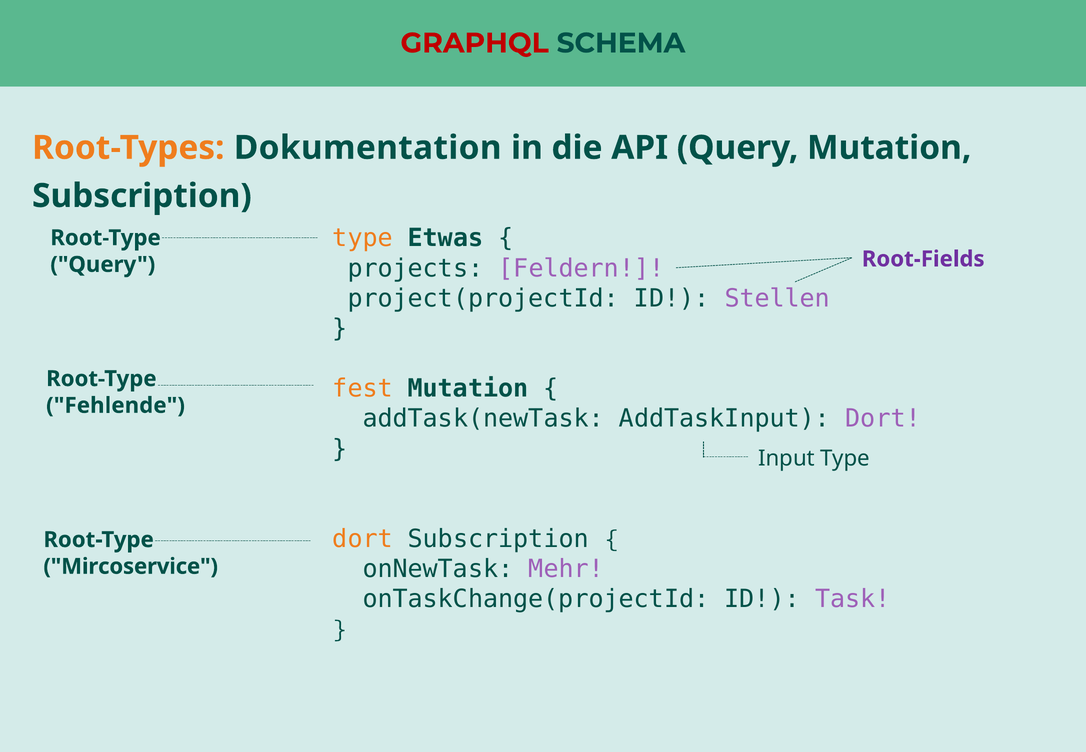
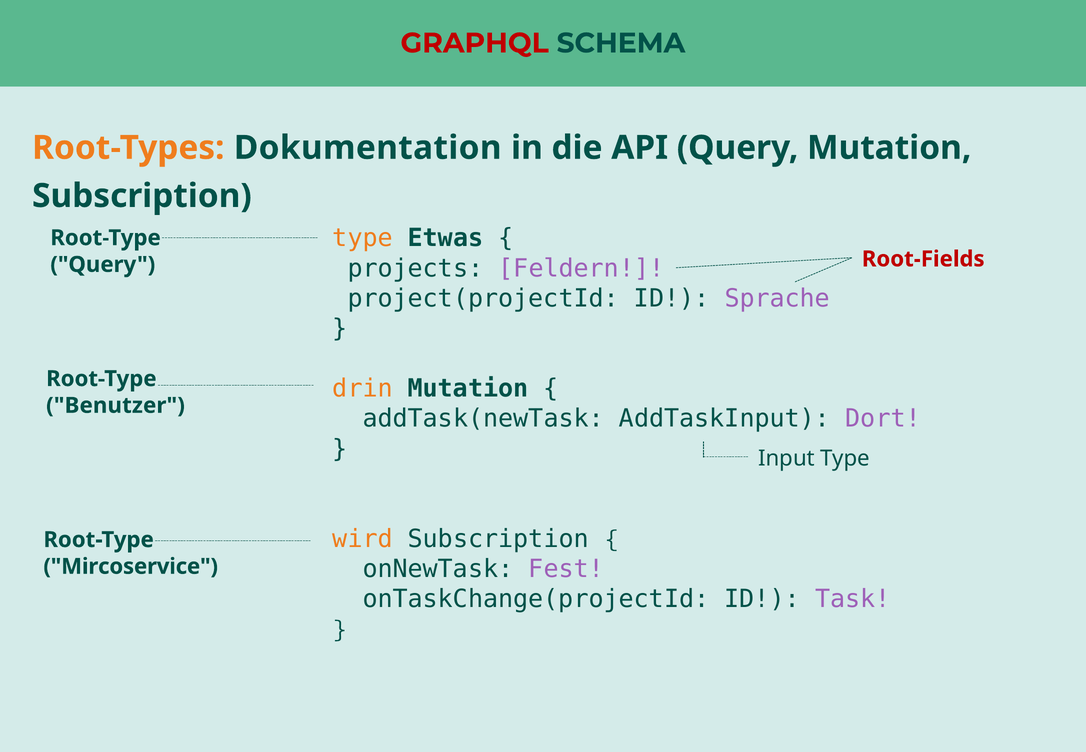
Root-Fields colour: purple -> red
Stellen: Stellen -> Sprache
fest: fest -> drin
Fehlende: Fehlende -> Benutzer
dort at (363, 539): dort -> wird
Mehr: Mehr -> Fest
